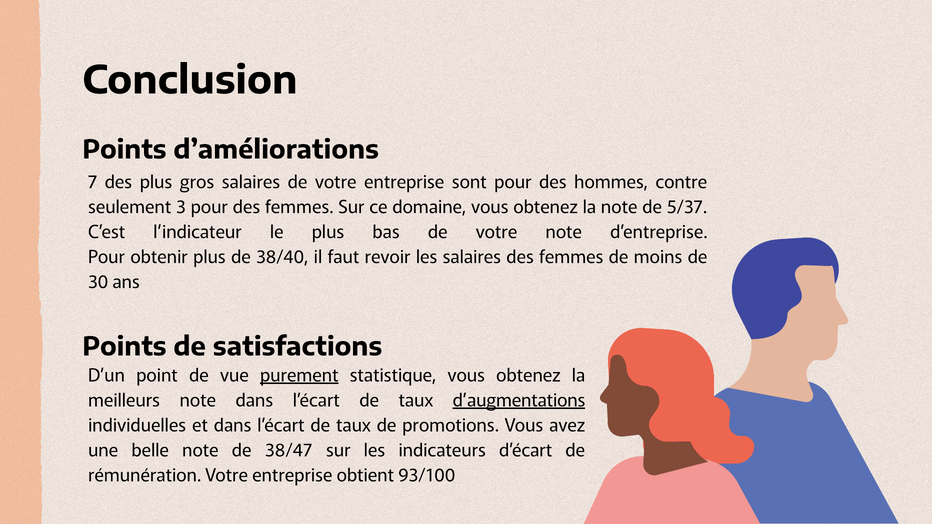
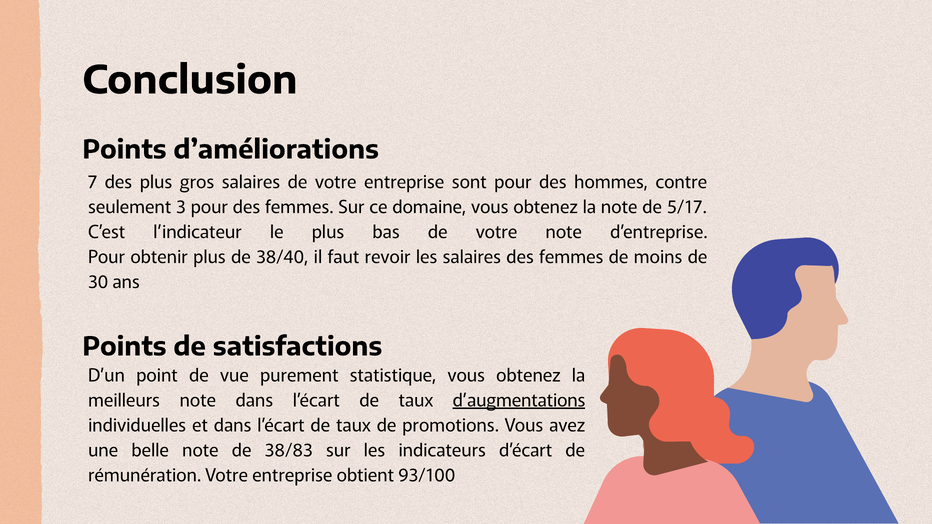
5/37: 5/37 -> 5/17
purement underline: present -> none
38/47: 38/47 -> 38/83
